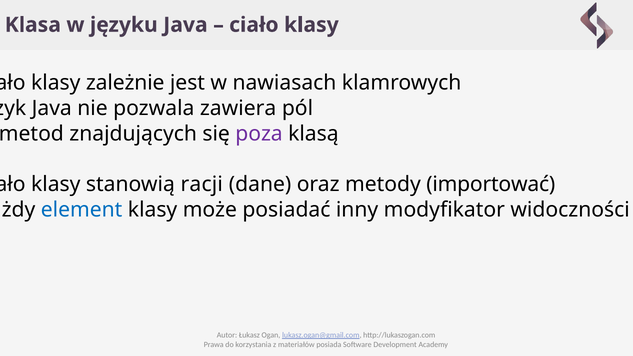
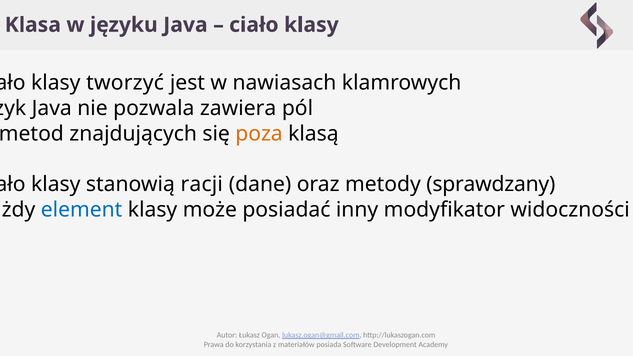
zależnie: zależnie -> tworzyć
poza colour: purple -> orange
importować: importować -> sprawdzany
